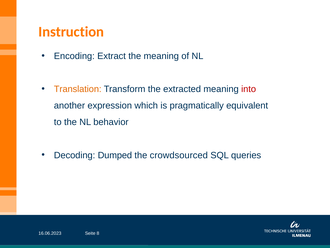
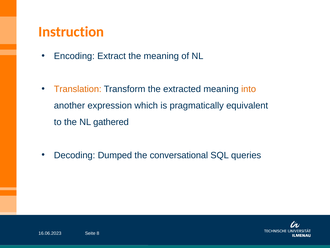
into colour: red -> orange
behavior: behavior -> gathered
crowdsourced: crowdsourced -> conversational
